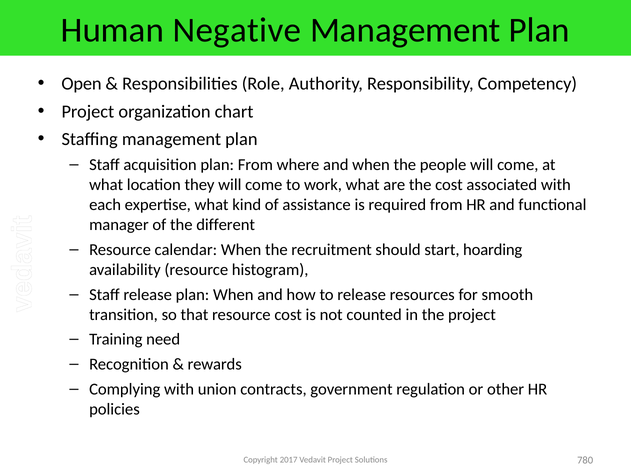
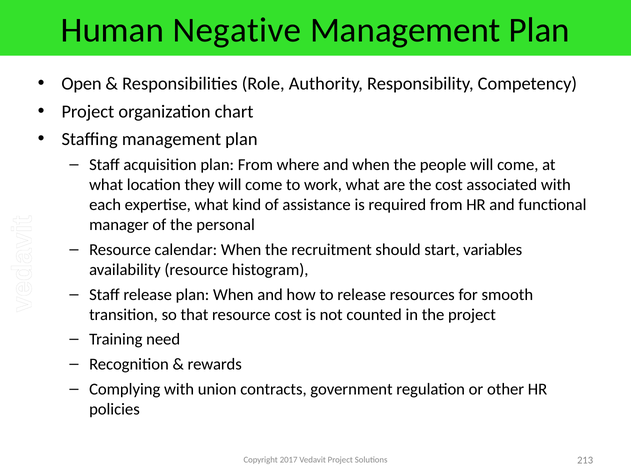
different: different -> personal
hoarding: hoarding -> variables
780: 780 -> 213
